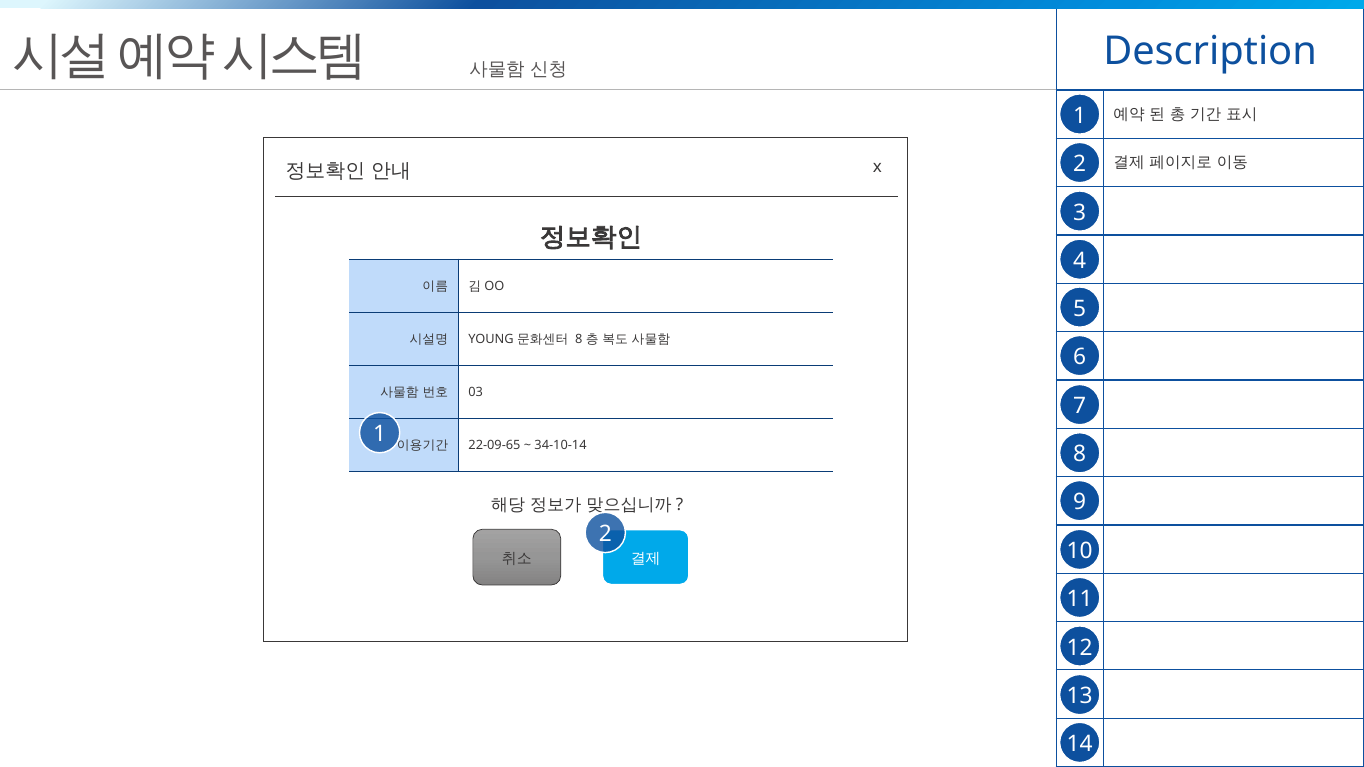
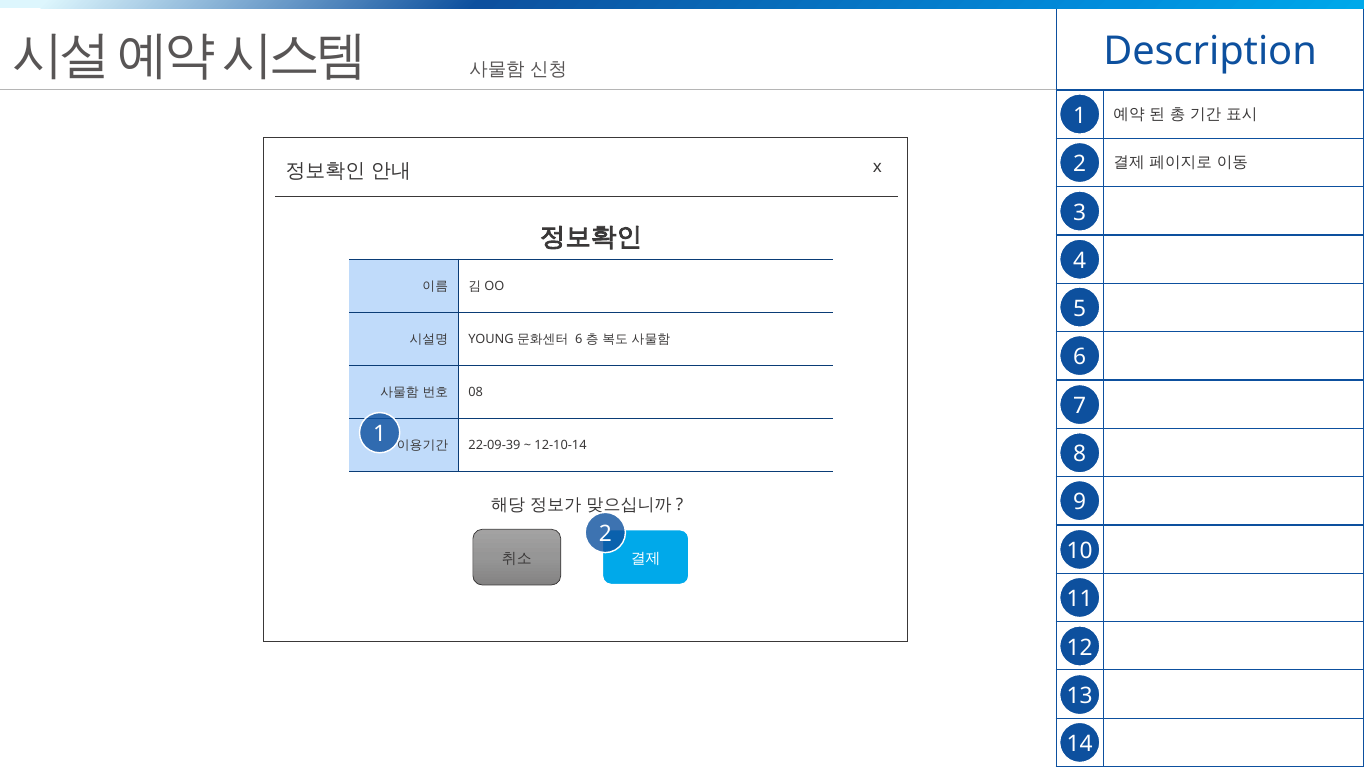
8 at (579, 340): 8 -> 6
03: 03 -> 08
22-09-65: 22-09-65 -> 22-09-39
34-10-14: 34-10-14 -> 12-10-14
